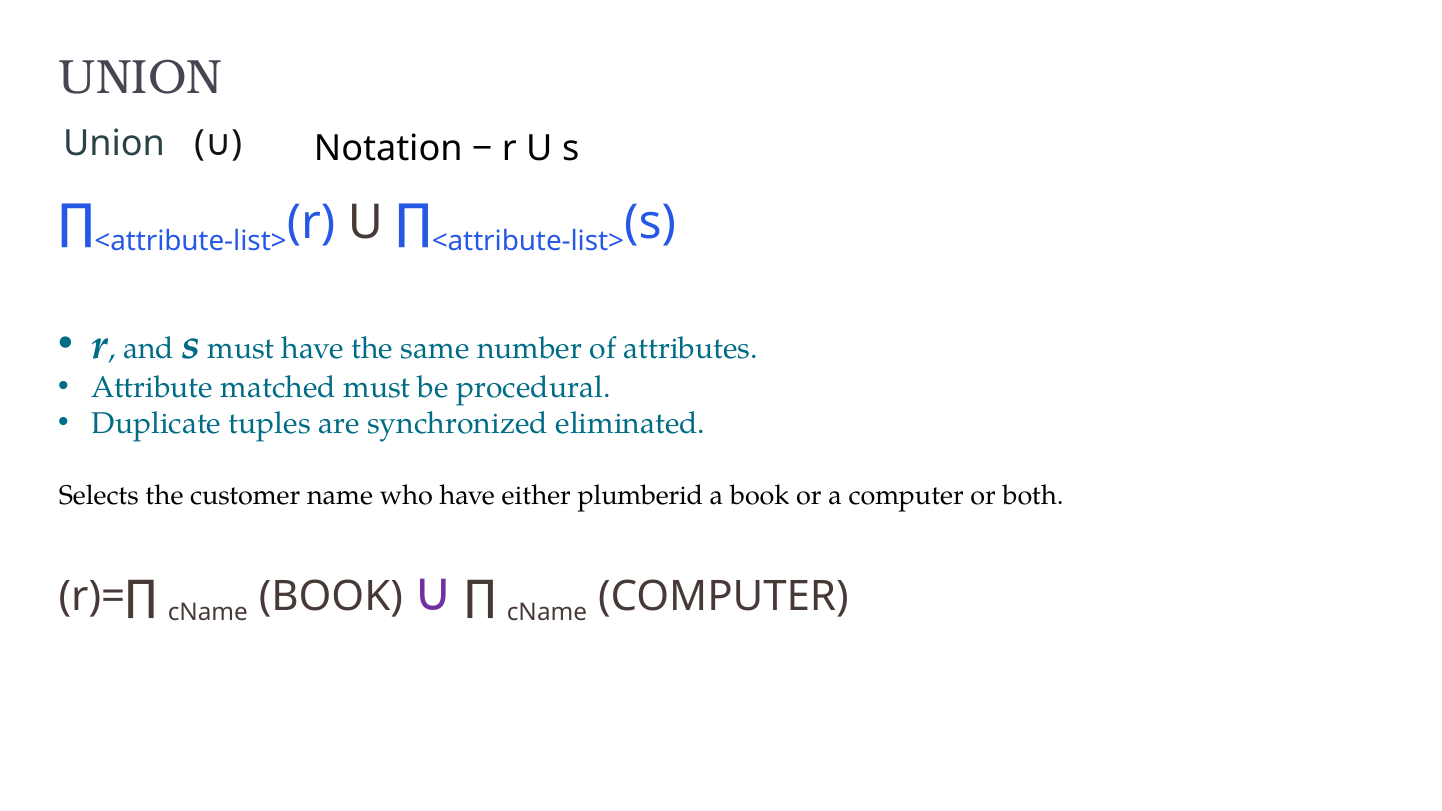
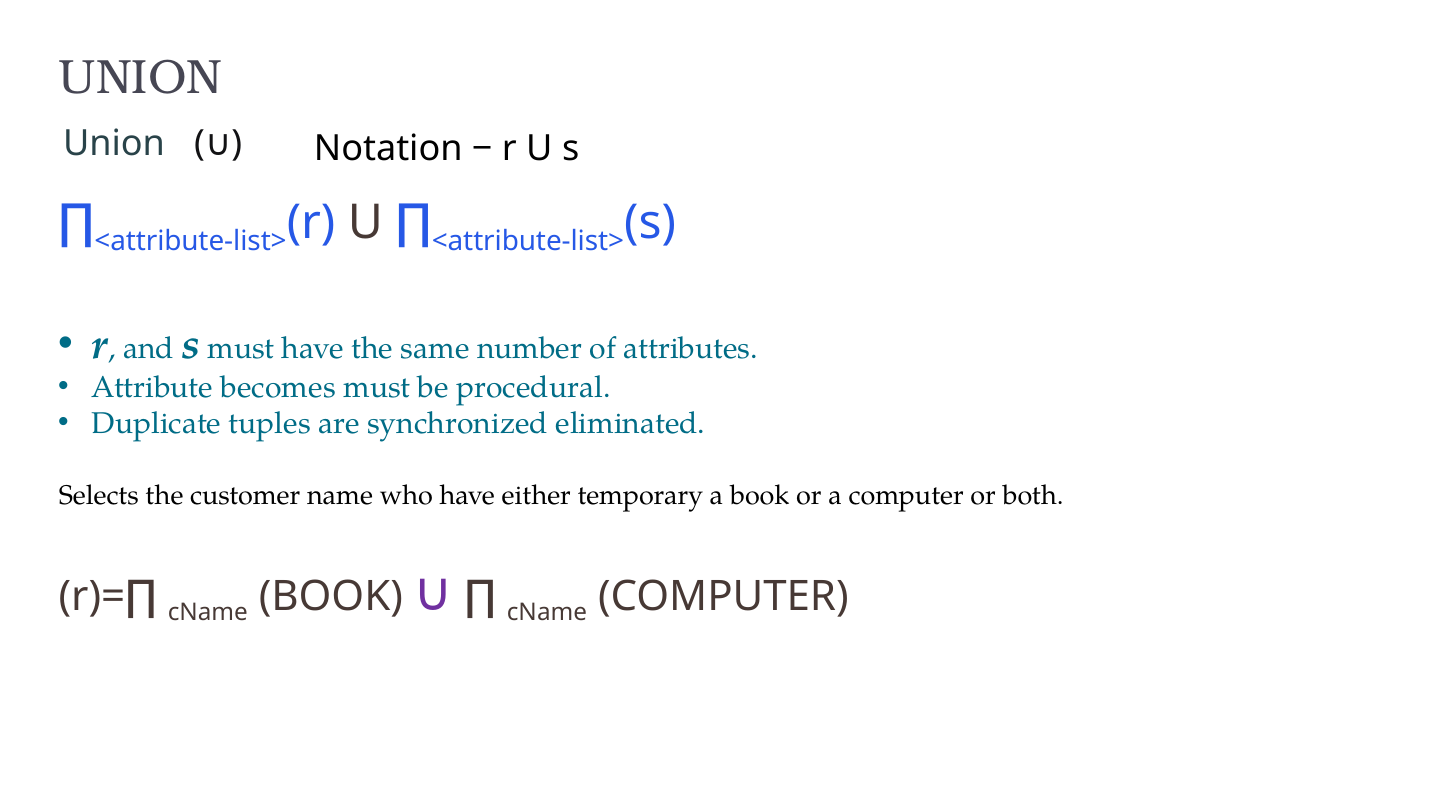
matched: matched -> becomes
plumberid: plumberid -> temporary
